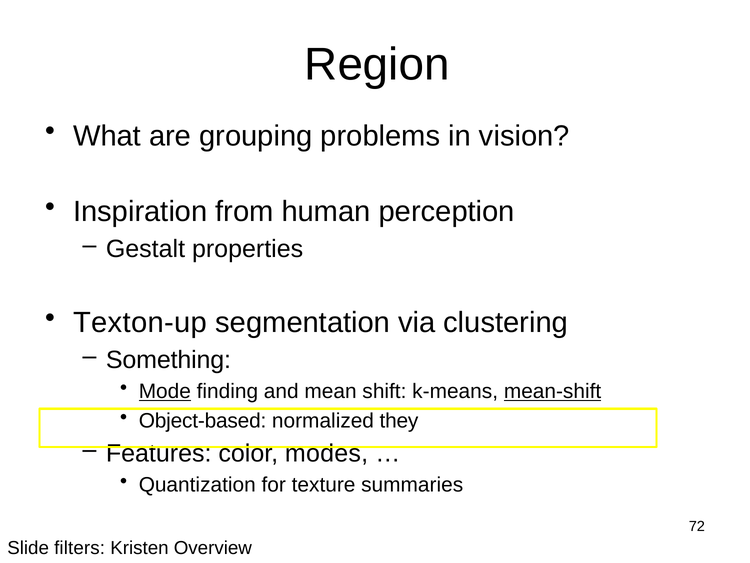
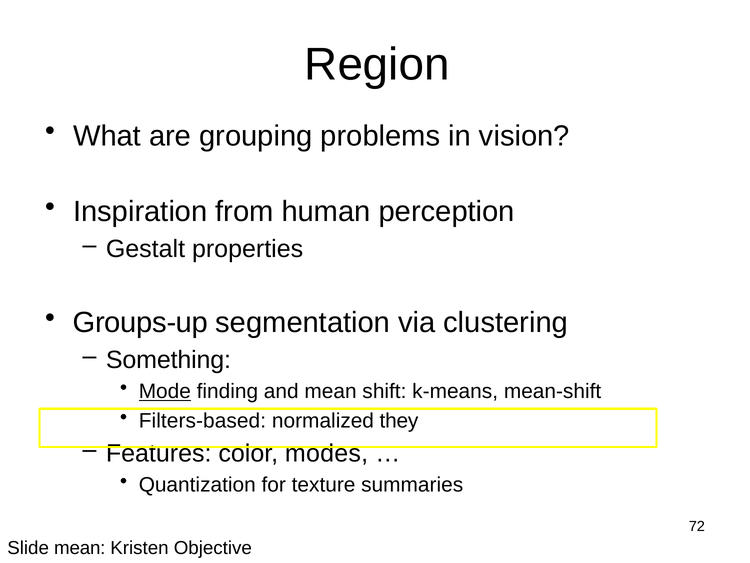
Texton-up: Texton-up -> Groups-up
mean-shift underline: present -> none
Object-based: Object-based -> Filters-based
Slide filters: filters -> mean
Overview: Overview -> Objective
